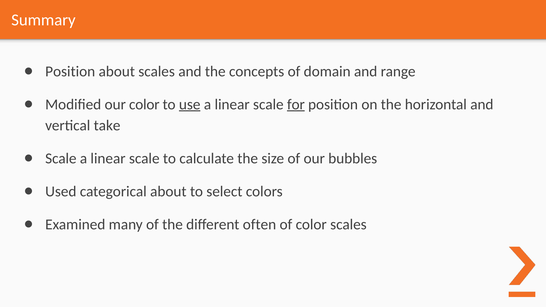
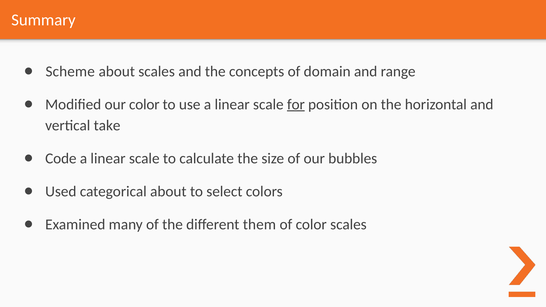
Position at (70, 71): Position -> Scheme
use underline: present -> none
Scale at (61, 158): Scale -> Code
often: often -> them
